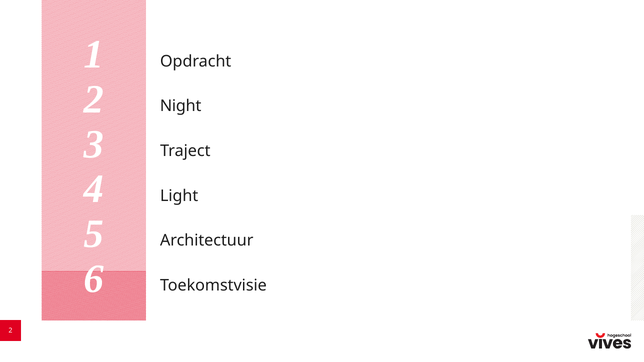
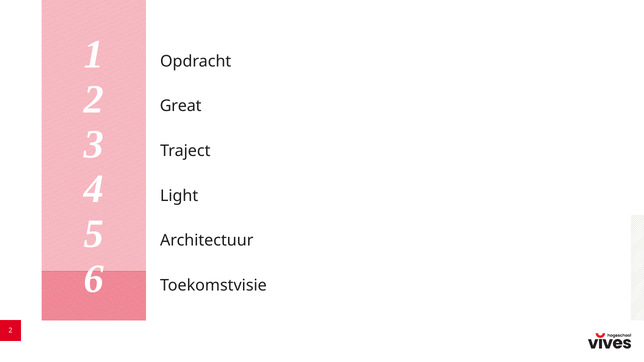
Night: Night -> Great
